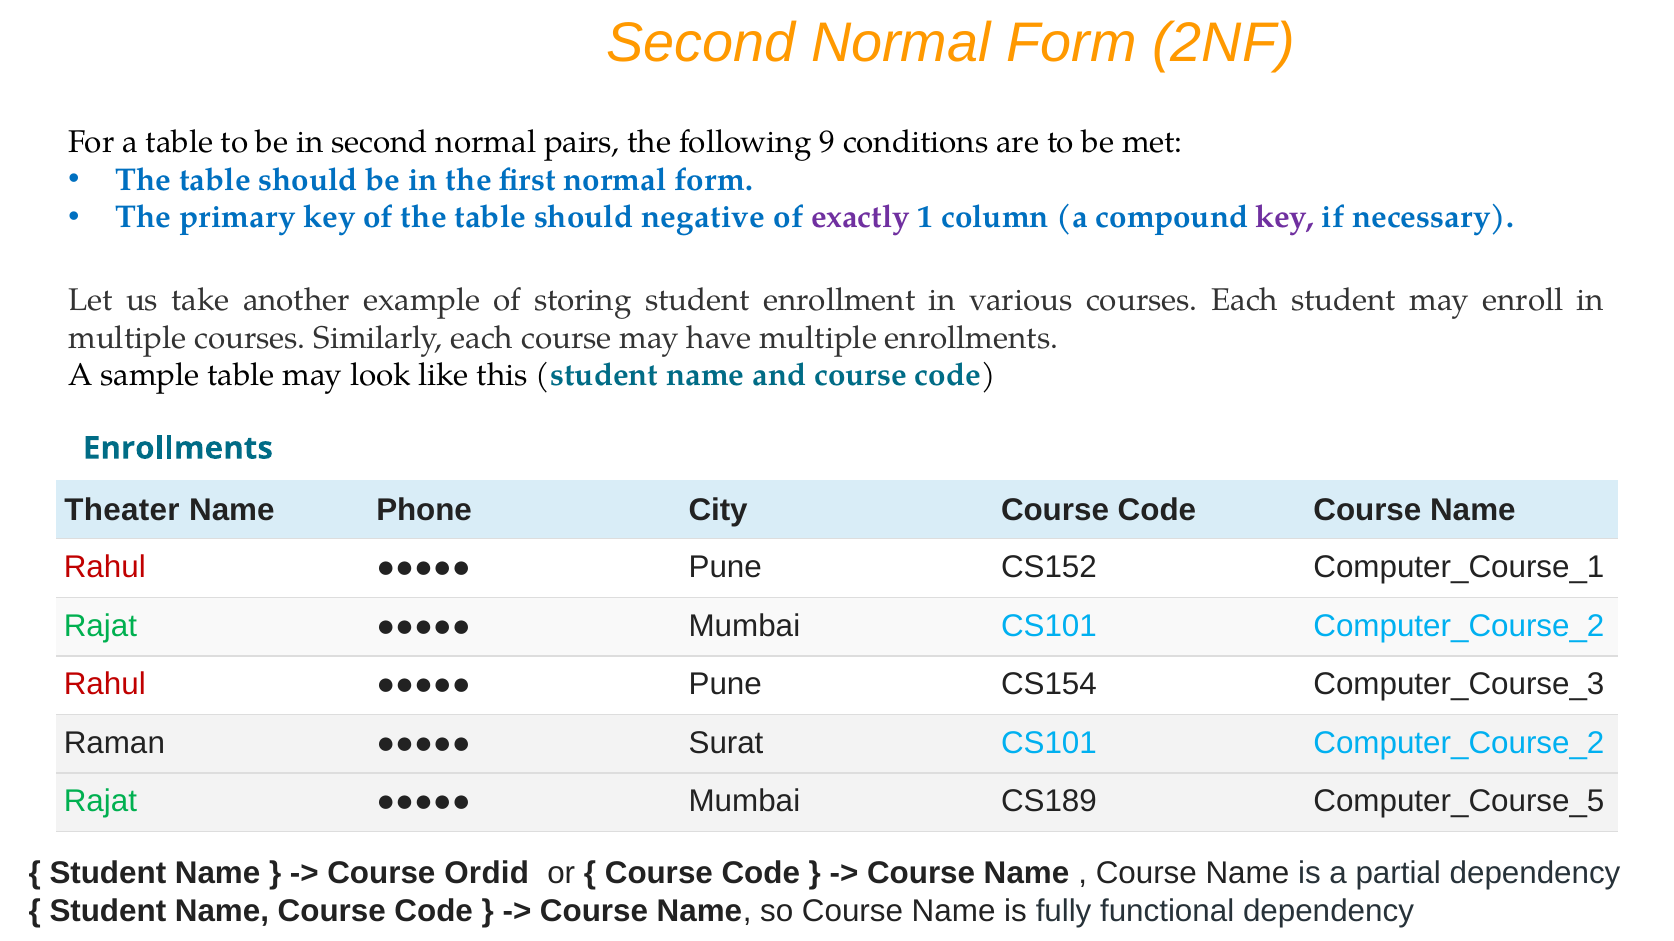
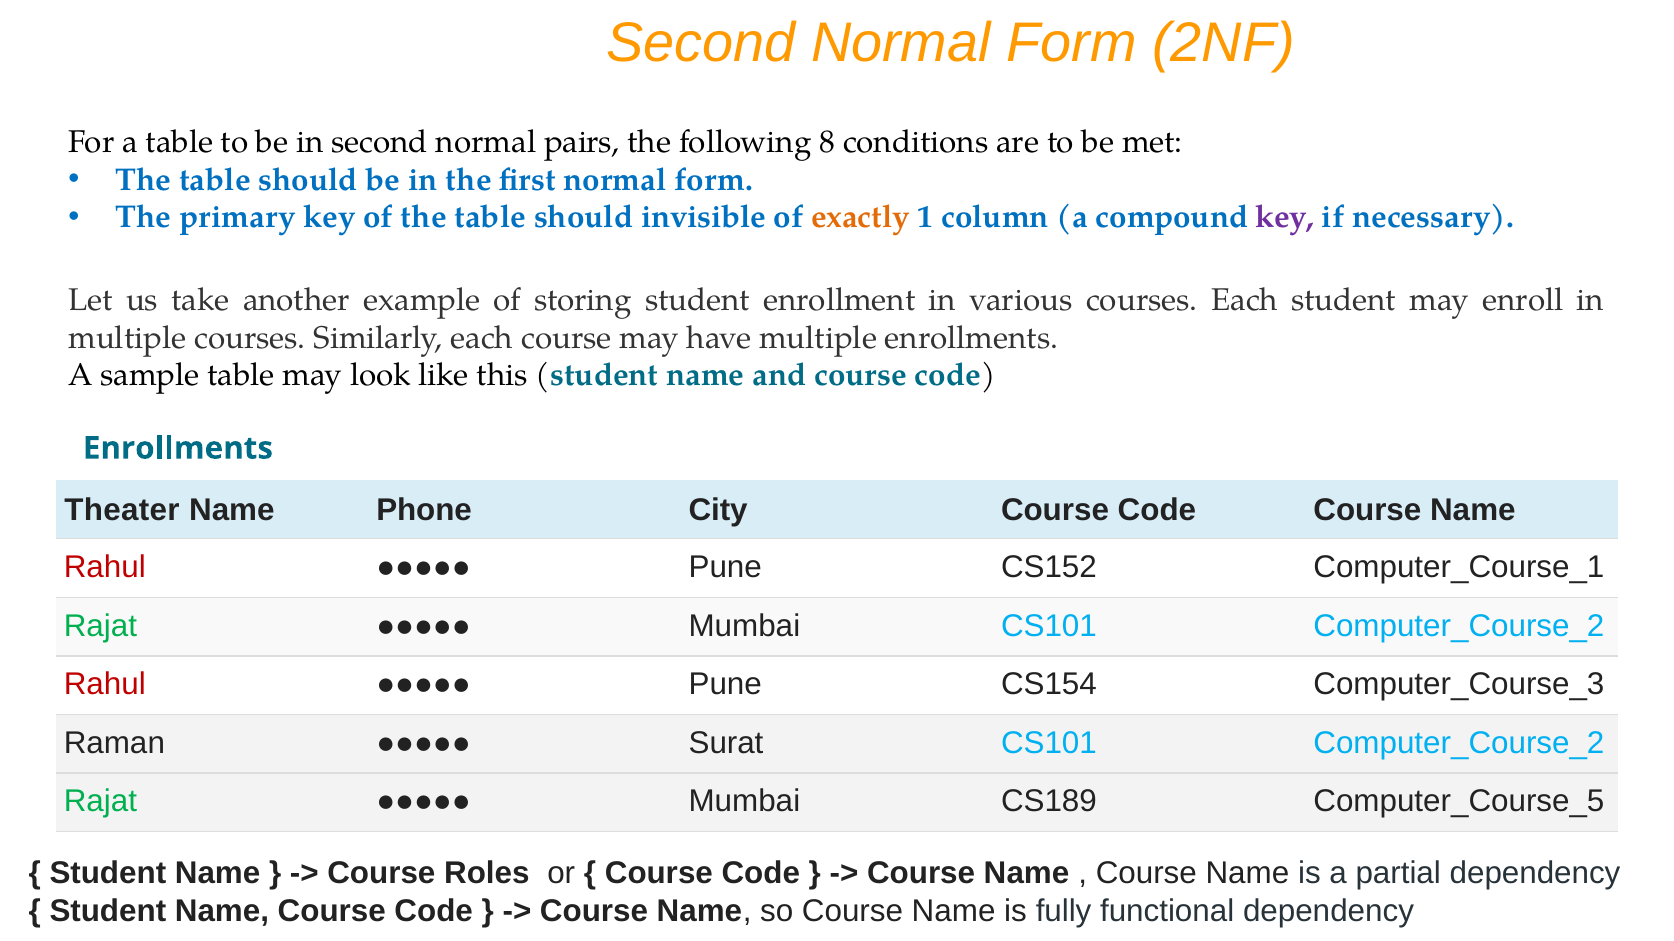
9: 9 -> 8
negative: negative -> invisible
exactly colour: purple -> orange
Ordid: Ordid -> Roles
